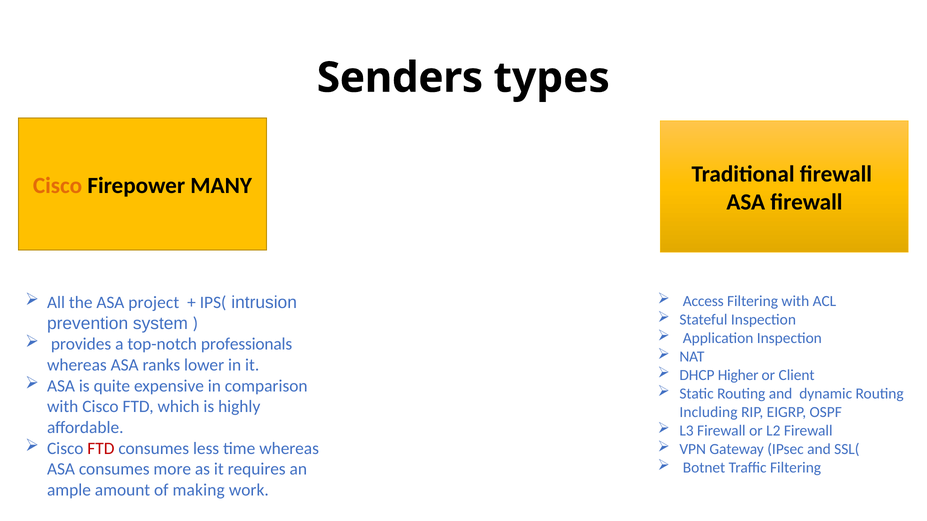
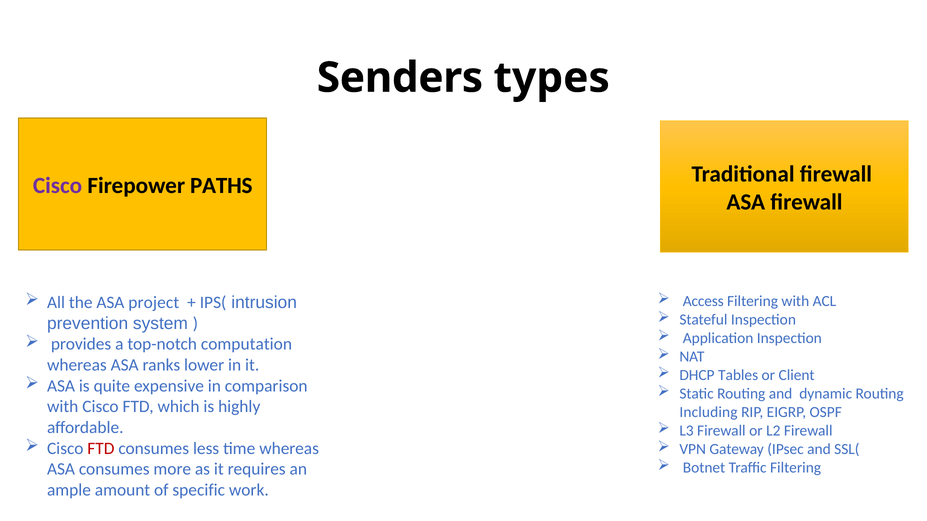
Cisco at (58, 186) colour: orange -> purple
MANY: MANY -> PATHS
professionals: professionals -> computation
Higher: Higher -> Tables
making: making -> specific
